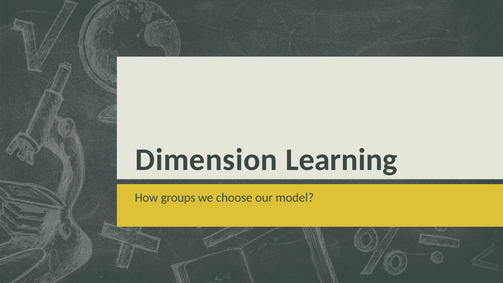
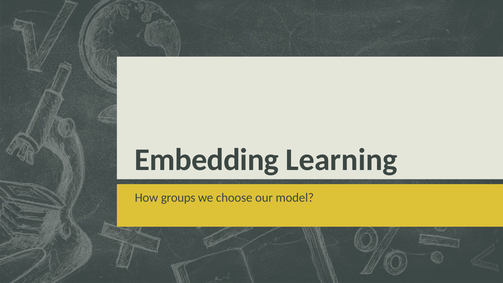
Dimension: Dimension -> Embedding
